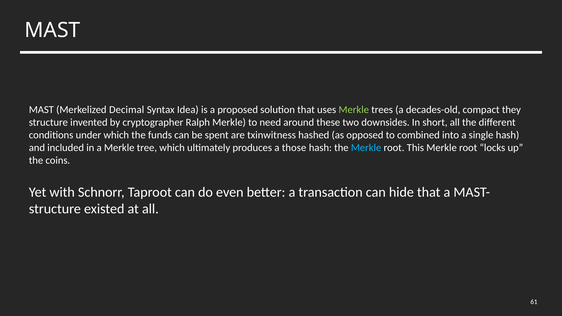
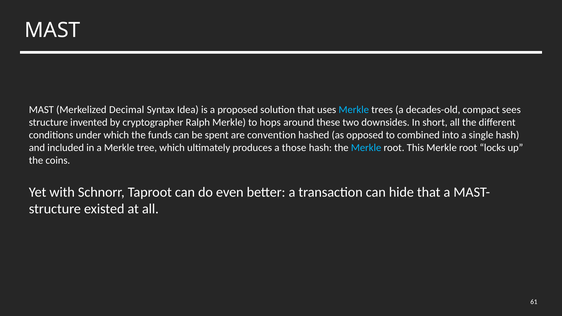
Merkle at (354, 110) colour: light green -> light blue
they: they -> sees
need: need -> hops
txinwitness: txinwitness -> convention
